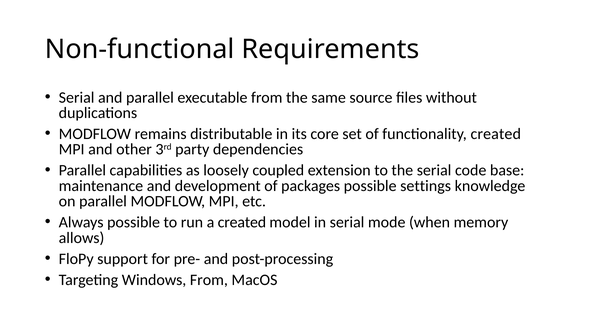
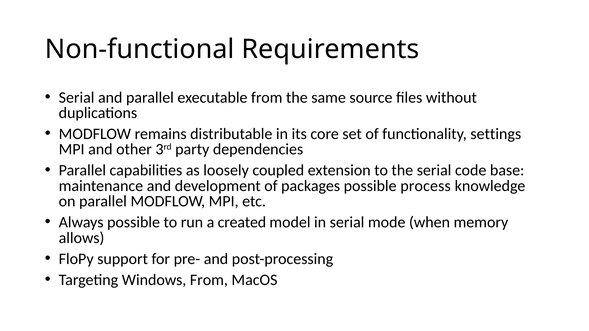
functionality created: created -> settings
settings: settings -> process
